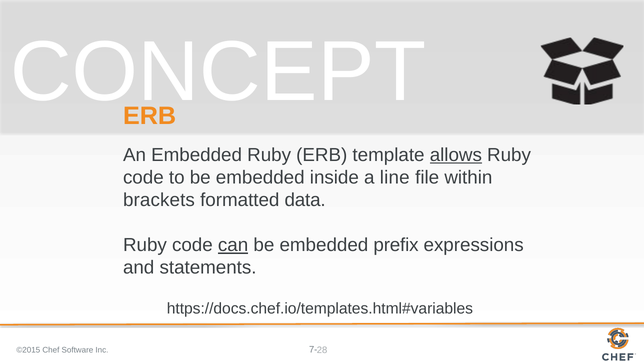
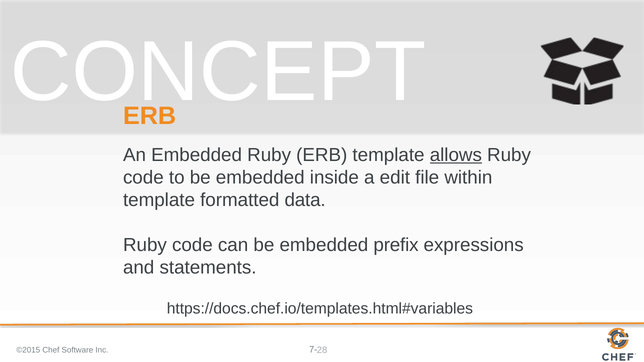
line: line -> edit
brackets at (159, 200): brackets -> template
can underline: present -> none
